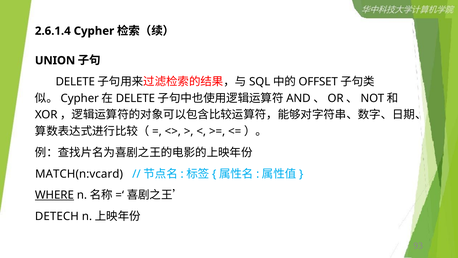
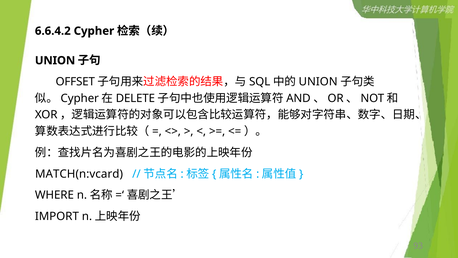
2.6.1.4: 2.6.1.4 -> 6.6.4.2
DELETE at (75, 82): DELETE -> OFFSET
OFFSET at (318, 82): OFFSET -> UNION
WHERE underline: present -> none
DETECH: DETECH -> IMPORT
